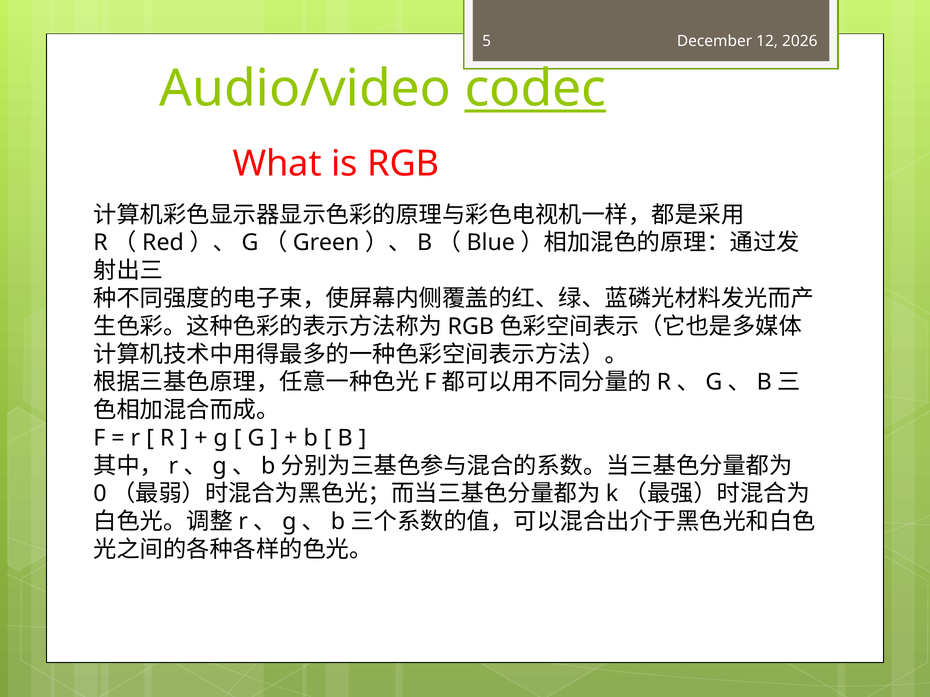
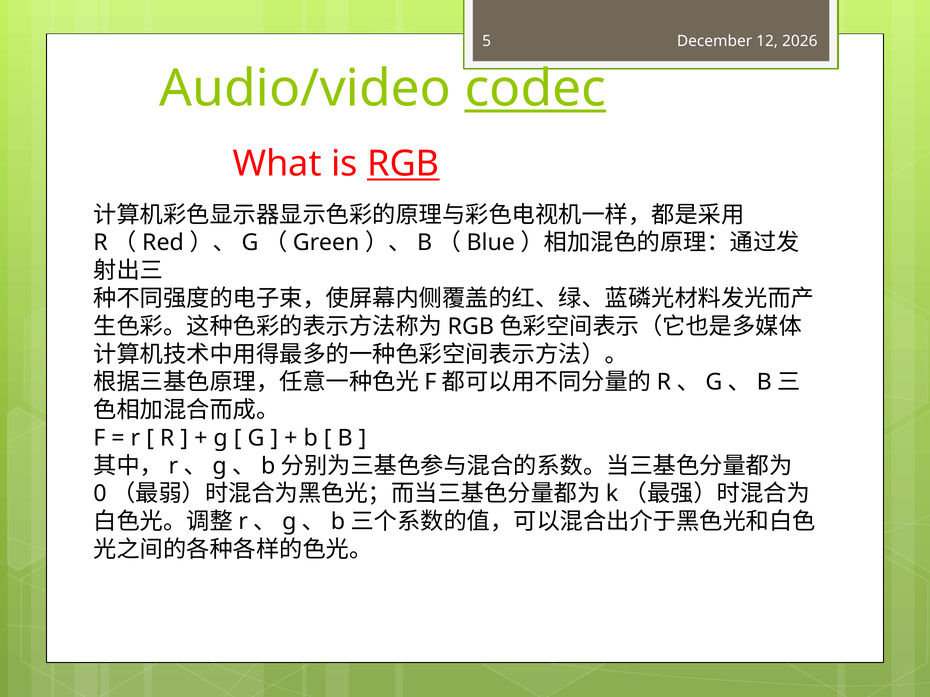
RGB underline: none -> present
